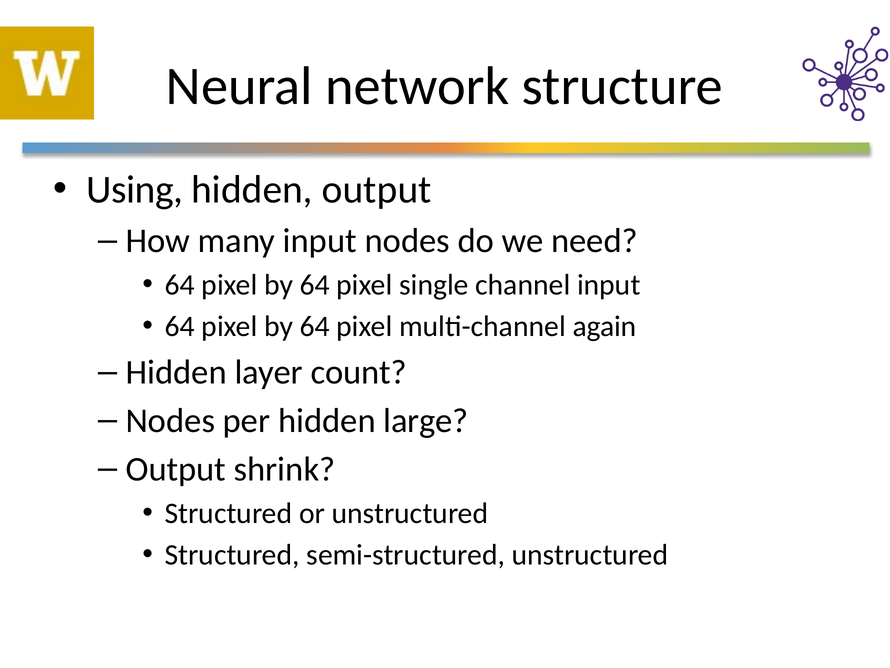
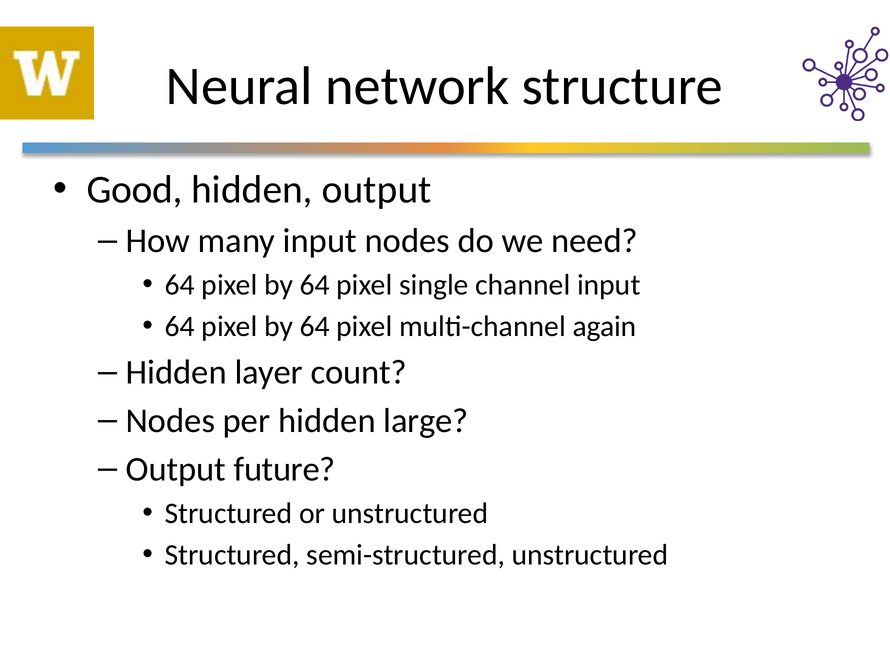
Using: Using -> Good
shrink: shrink -> future
